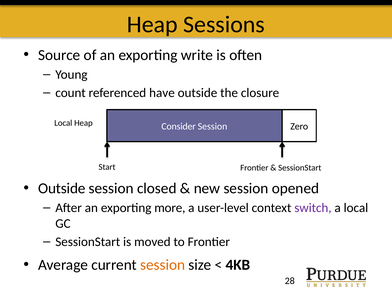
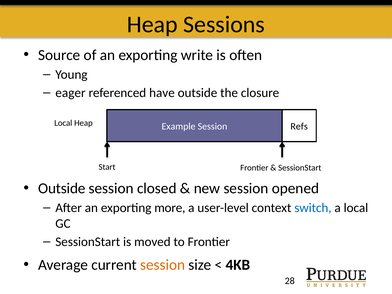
count: count -> eager
Consider: Consider -> Example
Zero: Zero -> Refs
switch colour: purple -> blue
